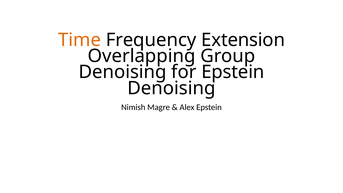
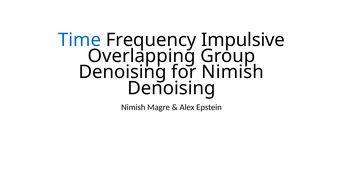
Time colour: orange -> blue
Extension: Extension -> Impulsive
for Epstein: Epstein -> Nimish
